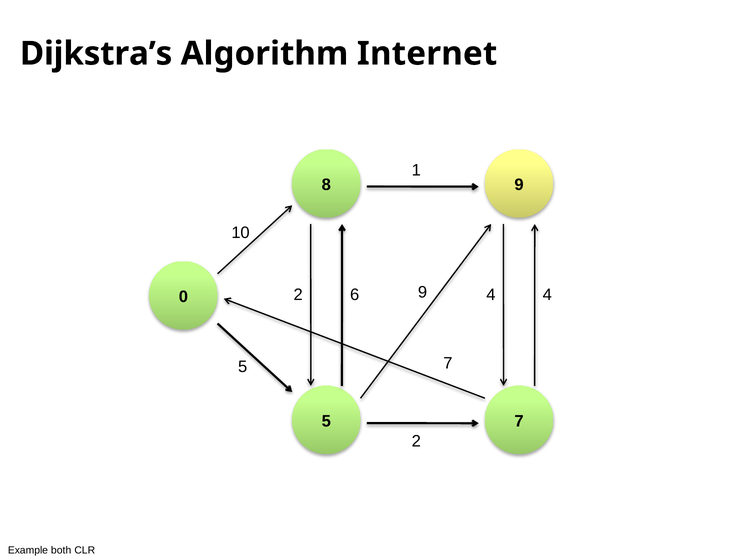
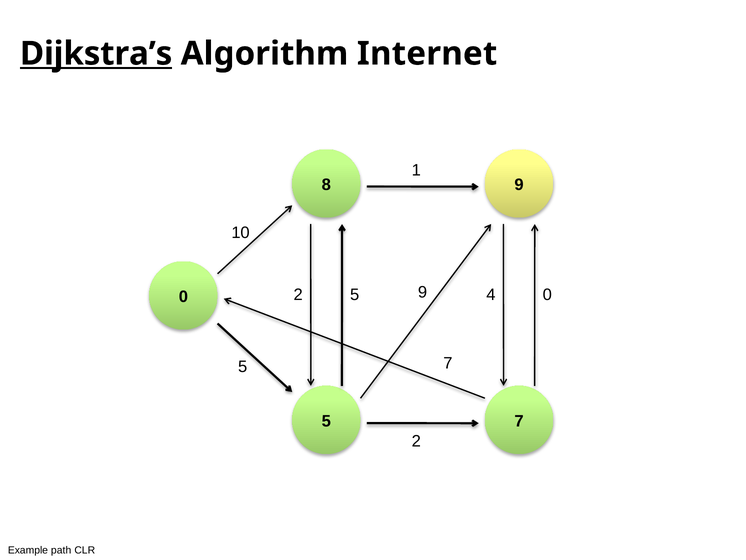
Dijkstra’s underline: none -> present
2 6: 6 -> 5
4 4: 4 -> 0
both: both -> path
